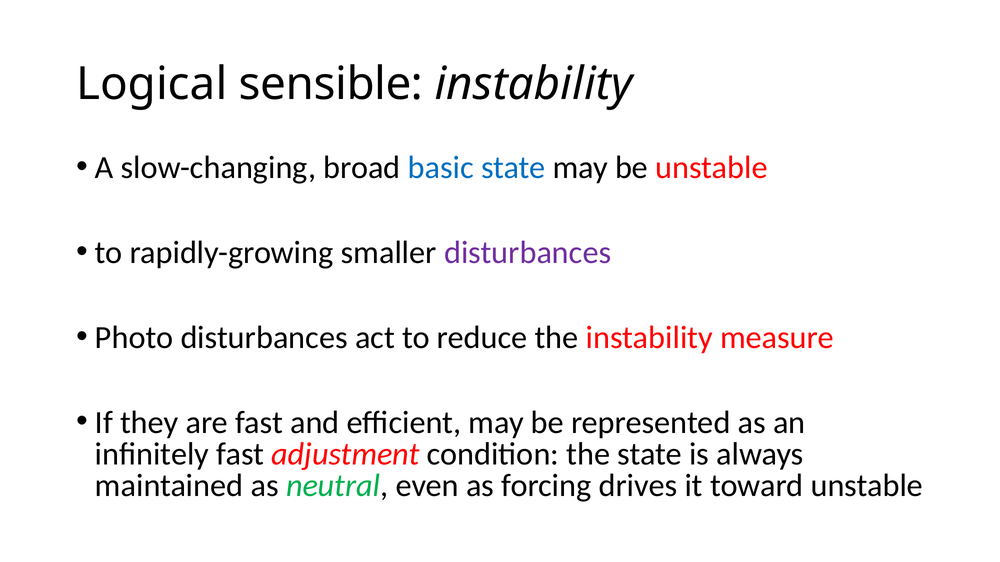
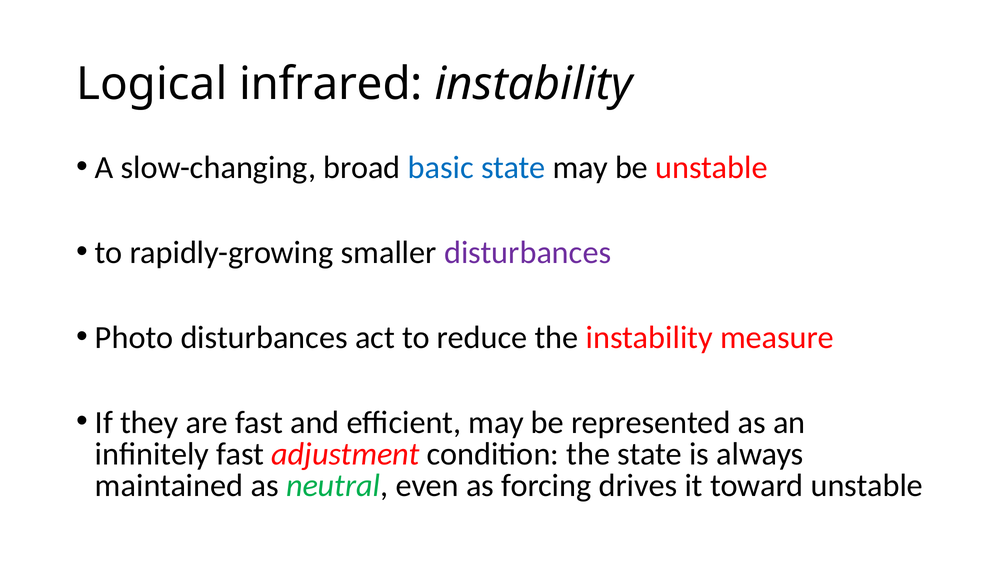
sensible: sensible -> infrared
